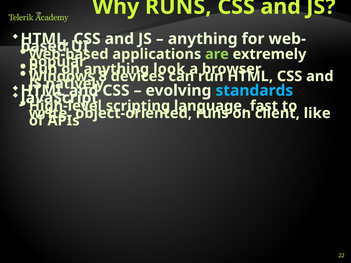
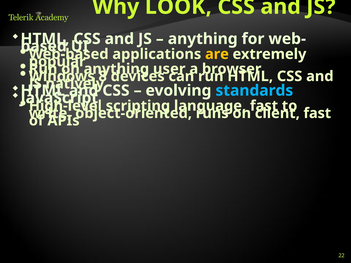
Why RUNS: RUNS -> LOOK
are colour: light green -> yellow
look: look -> user
like at (317, 113): like -> fast
